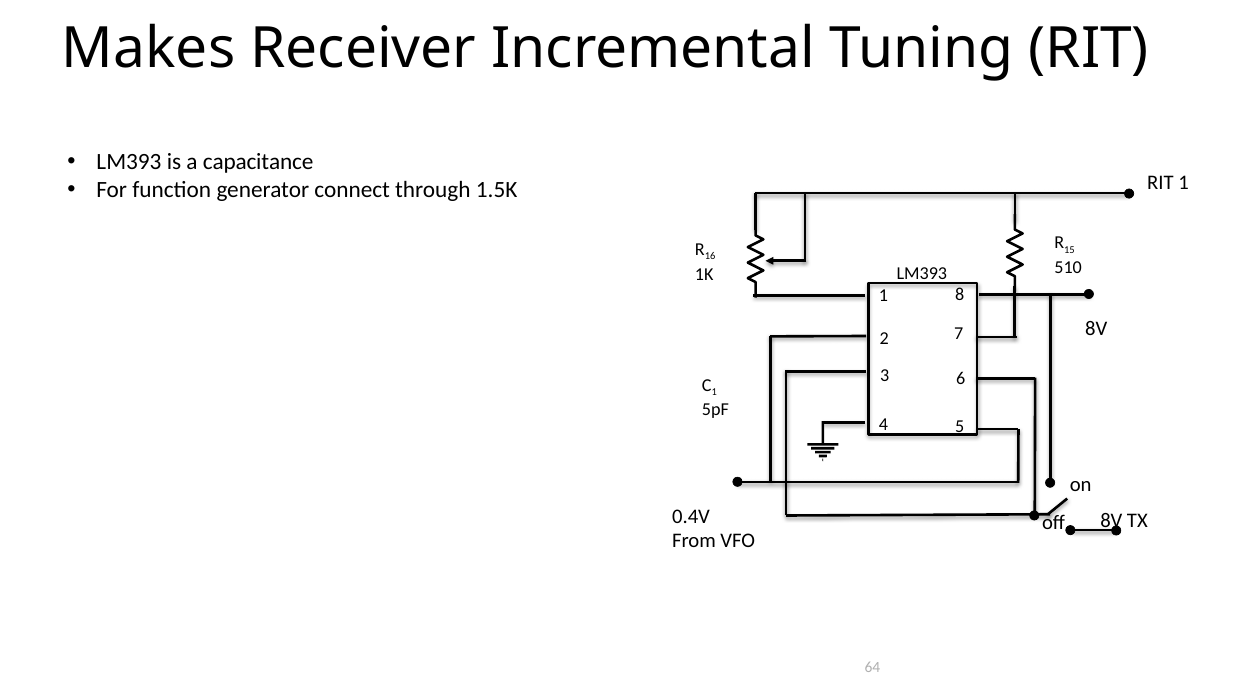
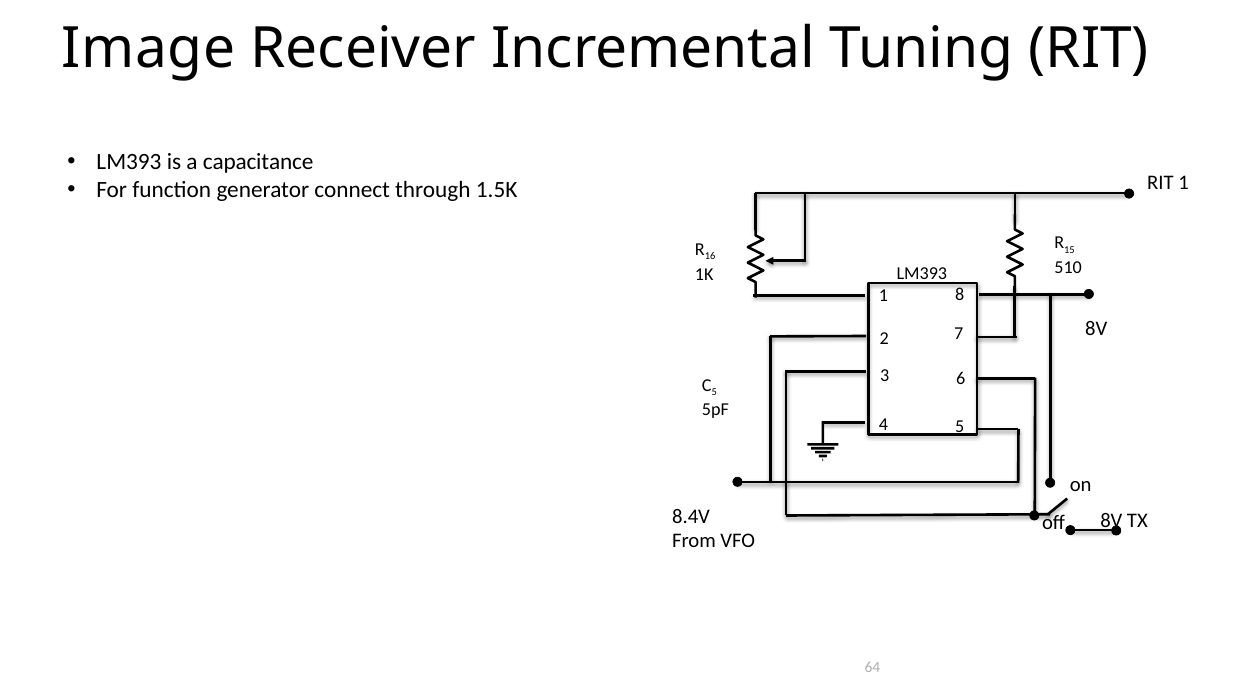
Makes: Makes -> Image
1 at (714, 392): 1 -> 5
0.4V: 0.4V -> 8.4V
